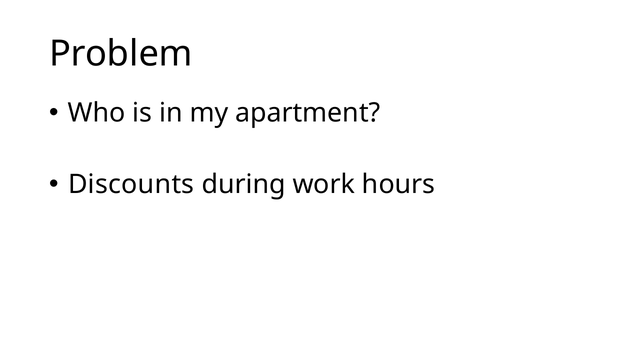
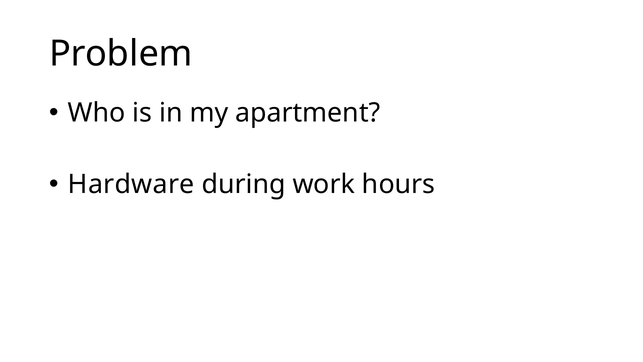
Discounts: Discounts -> Hardware
